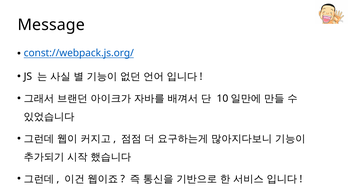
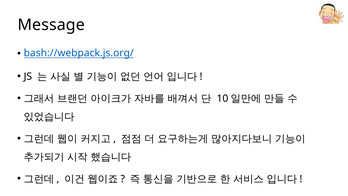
const://webpack.js.org/: const://webpack.js.org/ -> bash://webpack.js.org/
